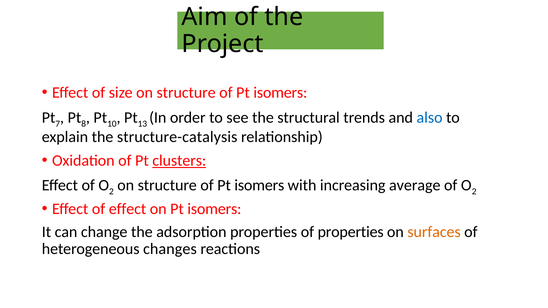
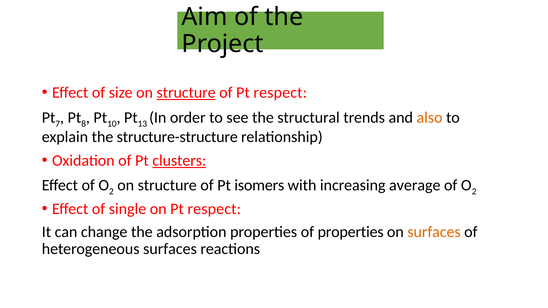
structure at (186, 93) underline: none -> present
isomers at (280, 93): isomers -> respect
also colour: blue -> orange
structure-catalysis: structure-catalysis -> structure-structure
of effect: effect -> single
on Pt isomers: isomers -> respect
heterogeneous changes: changes -> surfaces
